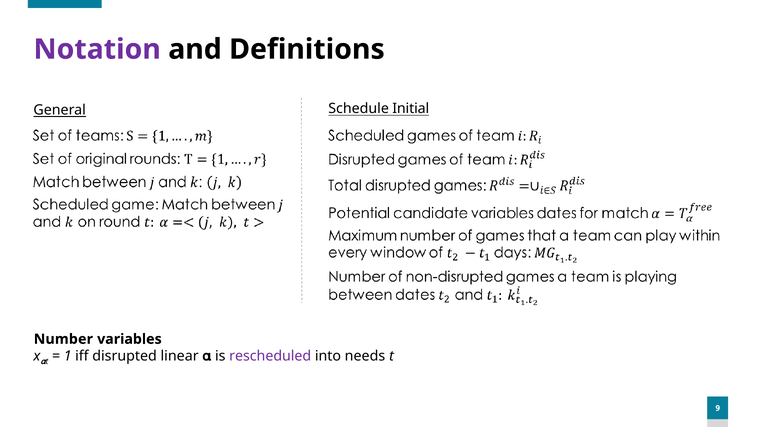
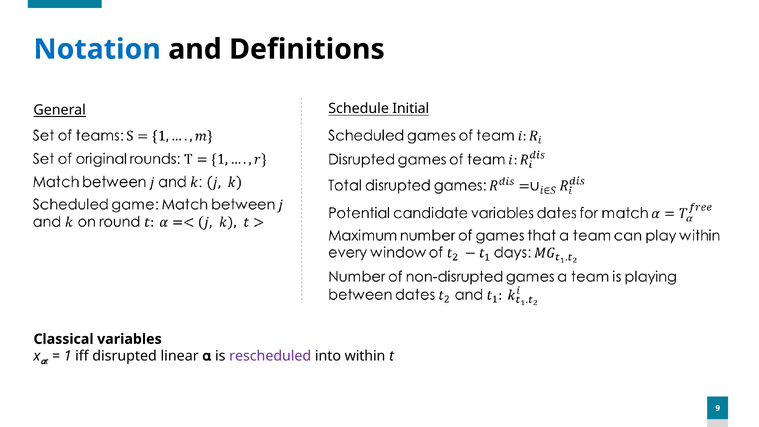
Notation colour: purple -> blue
Number: Number -> Classical
needs: needs -> within
